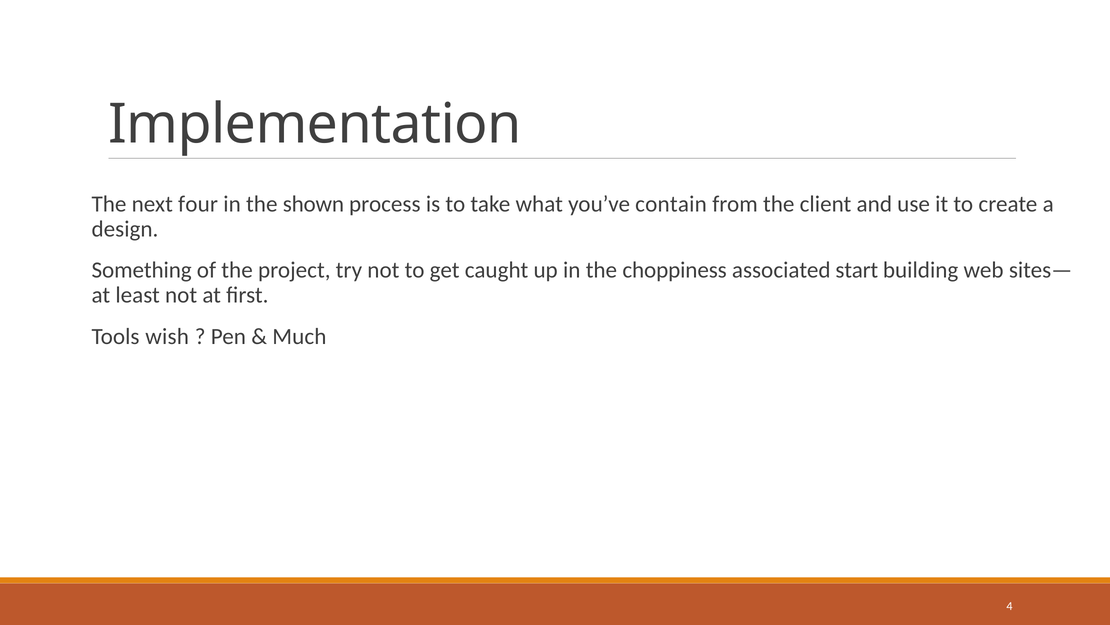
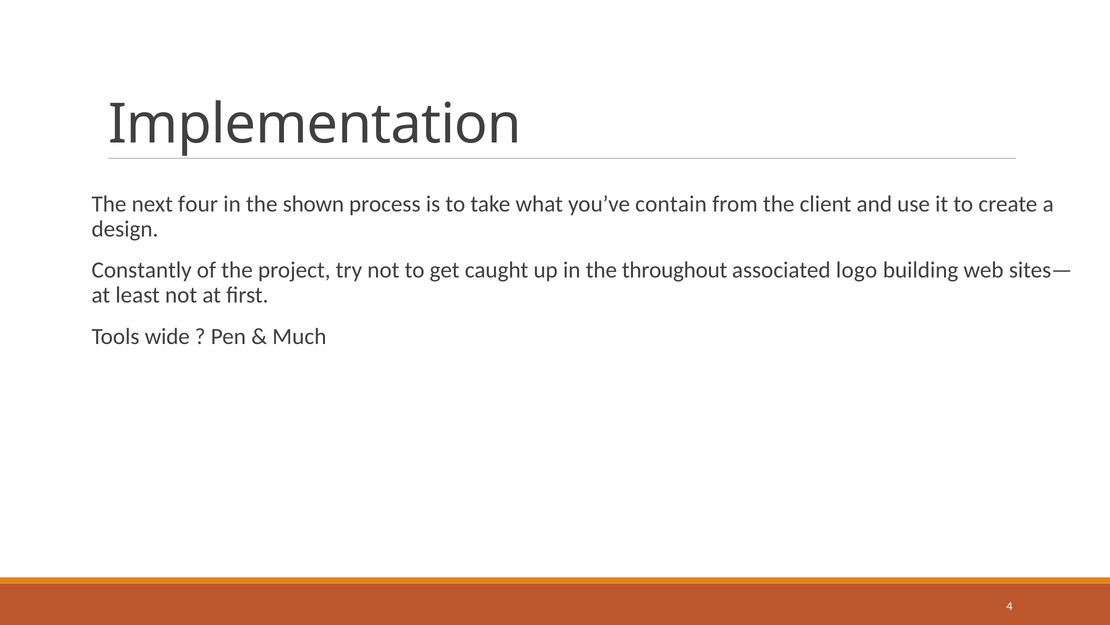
Something: Something -> Constantly
choppiness: choppiness -> throughout
start: start -> logo
wish: wish -> wide
